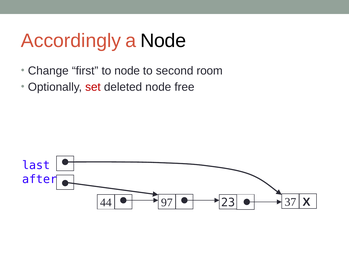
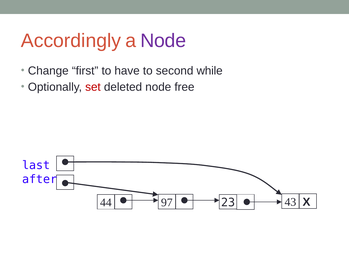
Node at (163, 41) colour: black -> purple
to node: node -> have
room: room -> while
37: 37 -> 43
